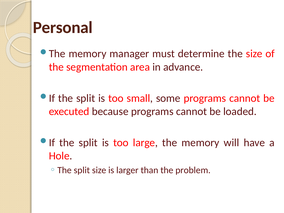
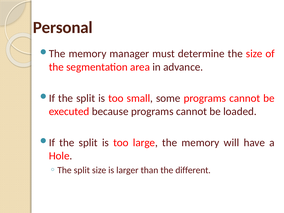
problem: problem -> different
